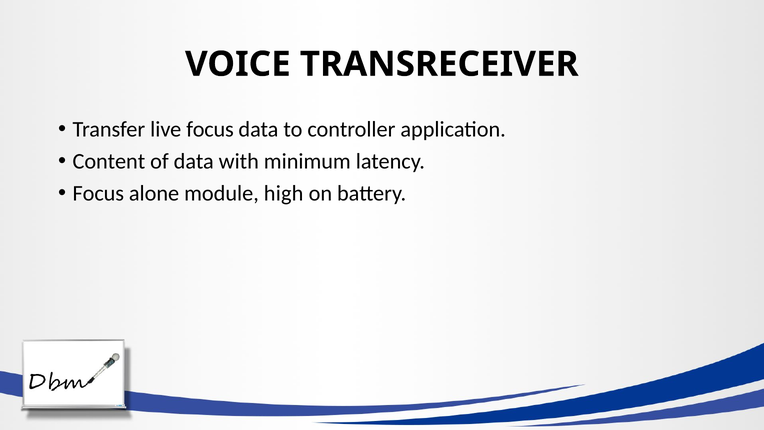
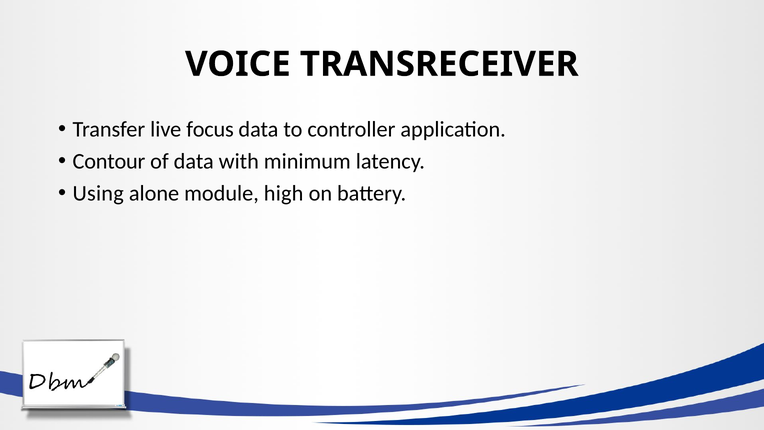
Content: Content -> Contour
Focus at (98, 193): Focus -> Using
